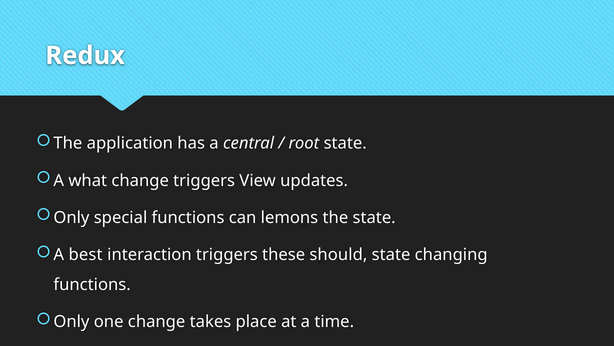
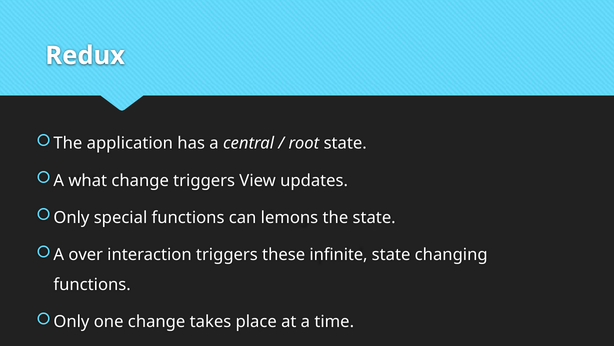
best: best -> over
should: should -> infinite
